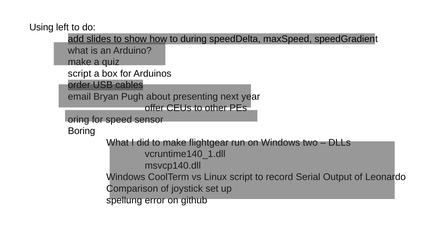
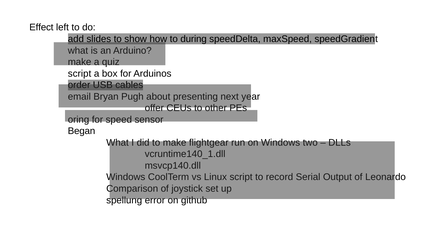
Using: Using -> Effect
Boring: Boring -> Began
